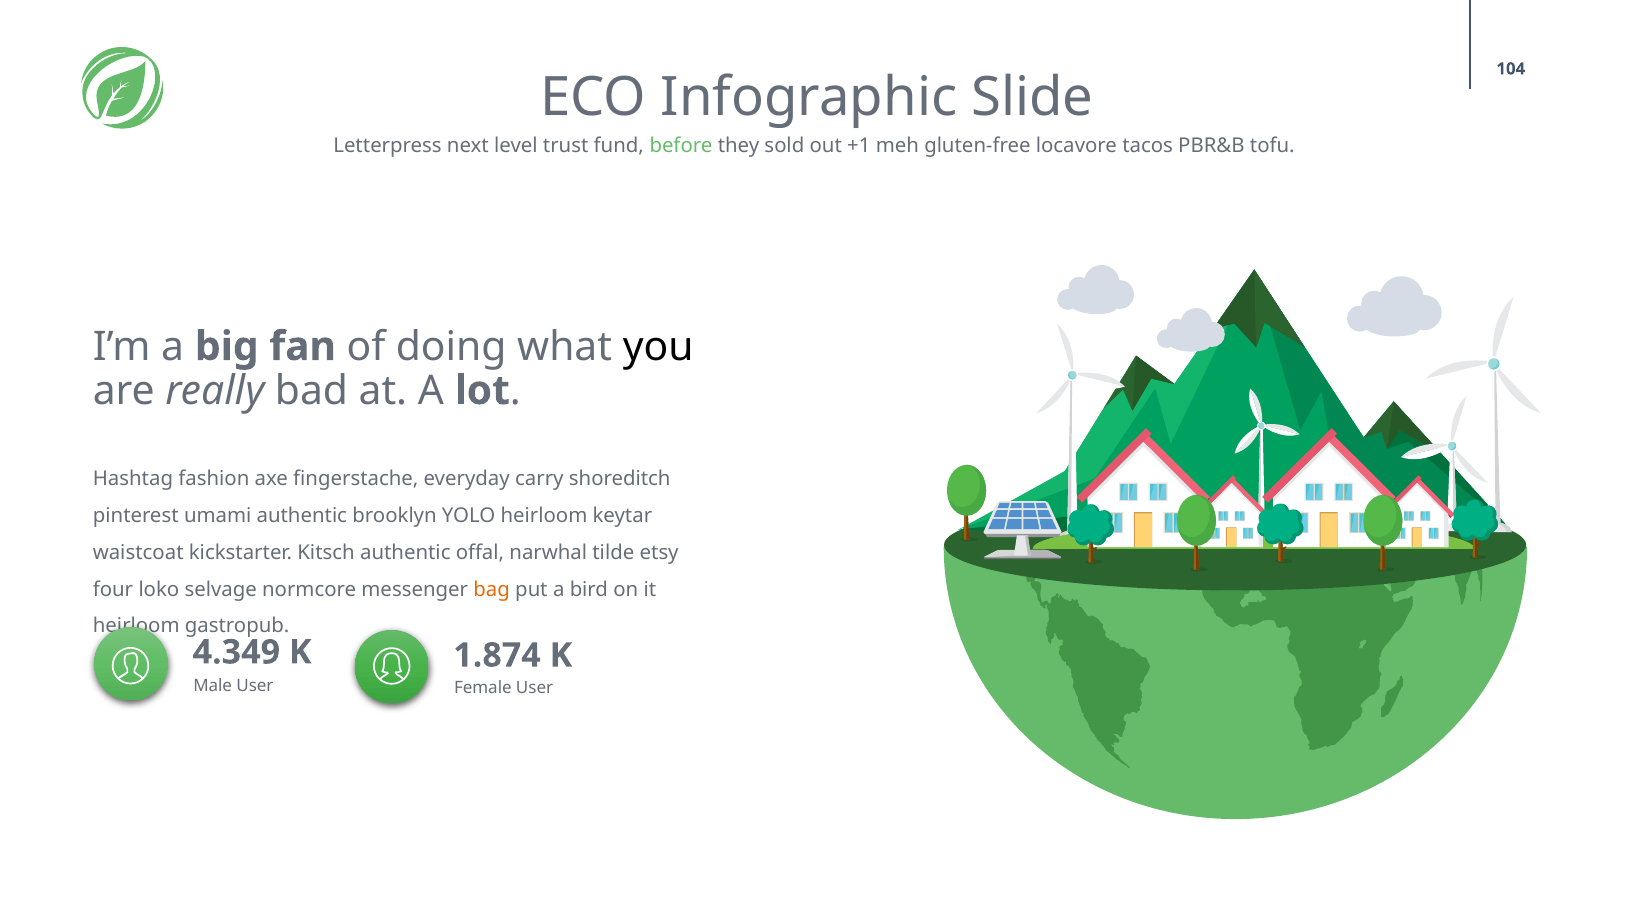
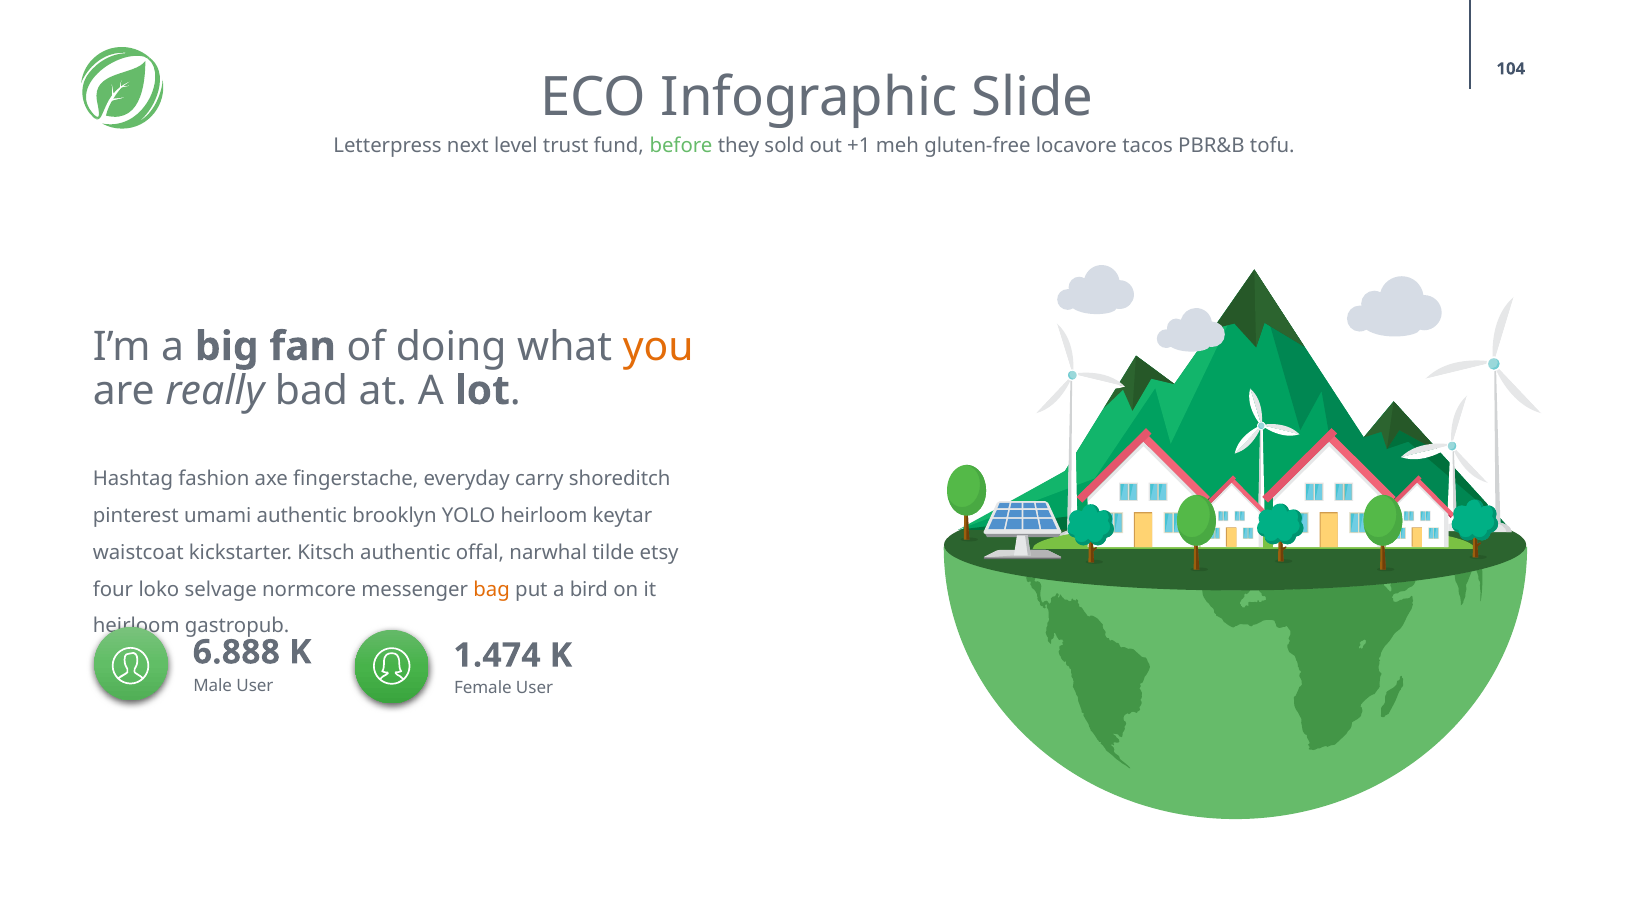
you colour: black -> orange
4.349: 4.349 -> 6.888
1.874: 1.874 -> 1.474
